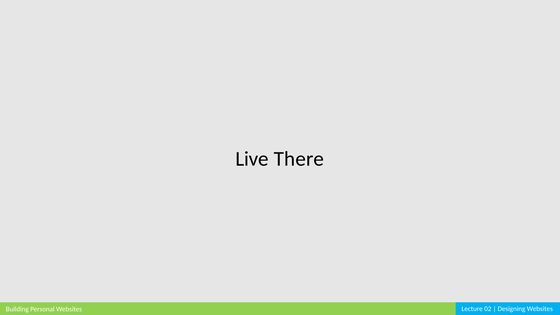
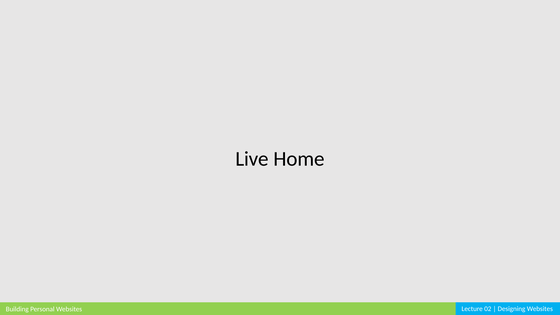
There: There -> Home
